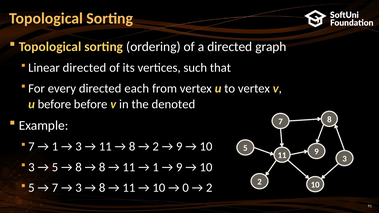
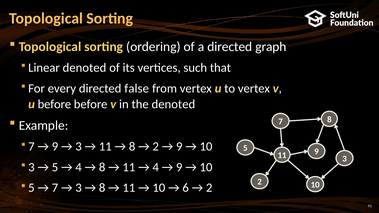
Linear directed: directed -> denoted
each: each -> false
1 at (55, 147): 1 -> 9
8 at (79, 167): 8 -> 4
1 at (156, 167): 1 -> 4
0: 0 -> 6
